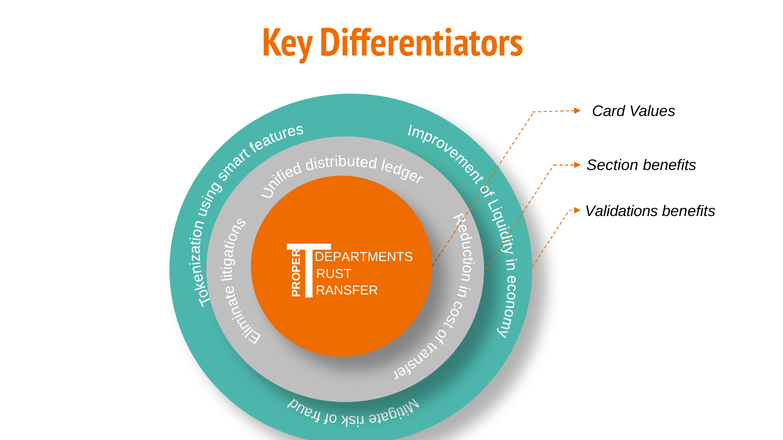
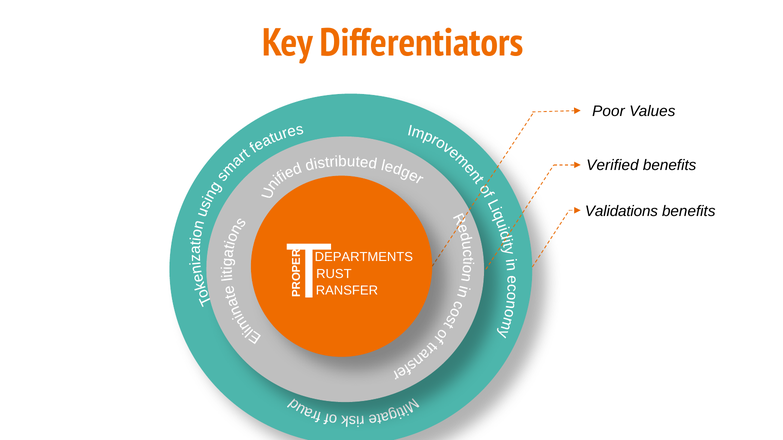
Card: Card -> Poor
Section: Section -> Verified
